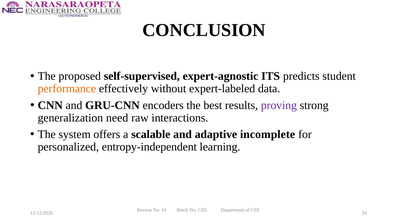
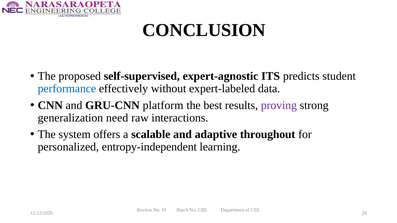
performance colour: orange -> blue
encoders: encoders -> platform
incomplete: incomplete -> throughout
